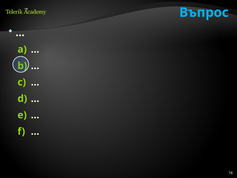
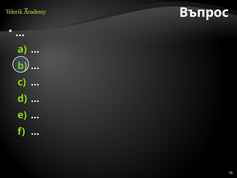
Въпрос colour: light blue -> white
